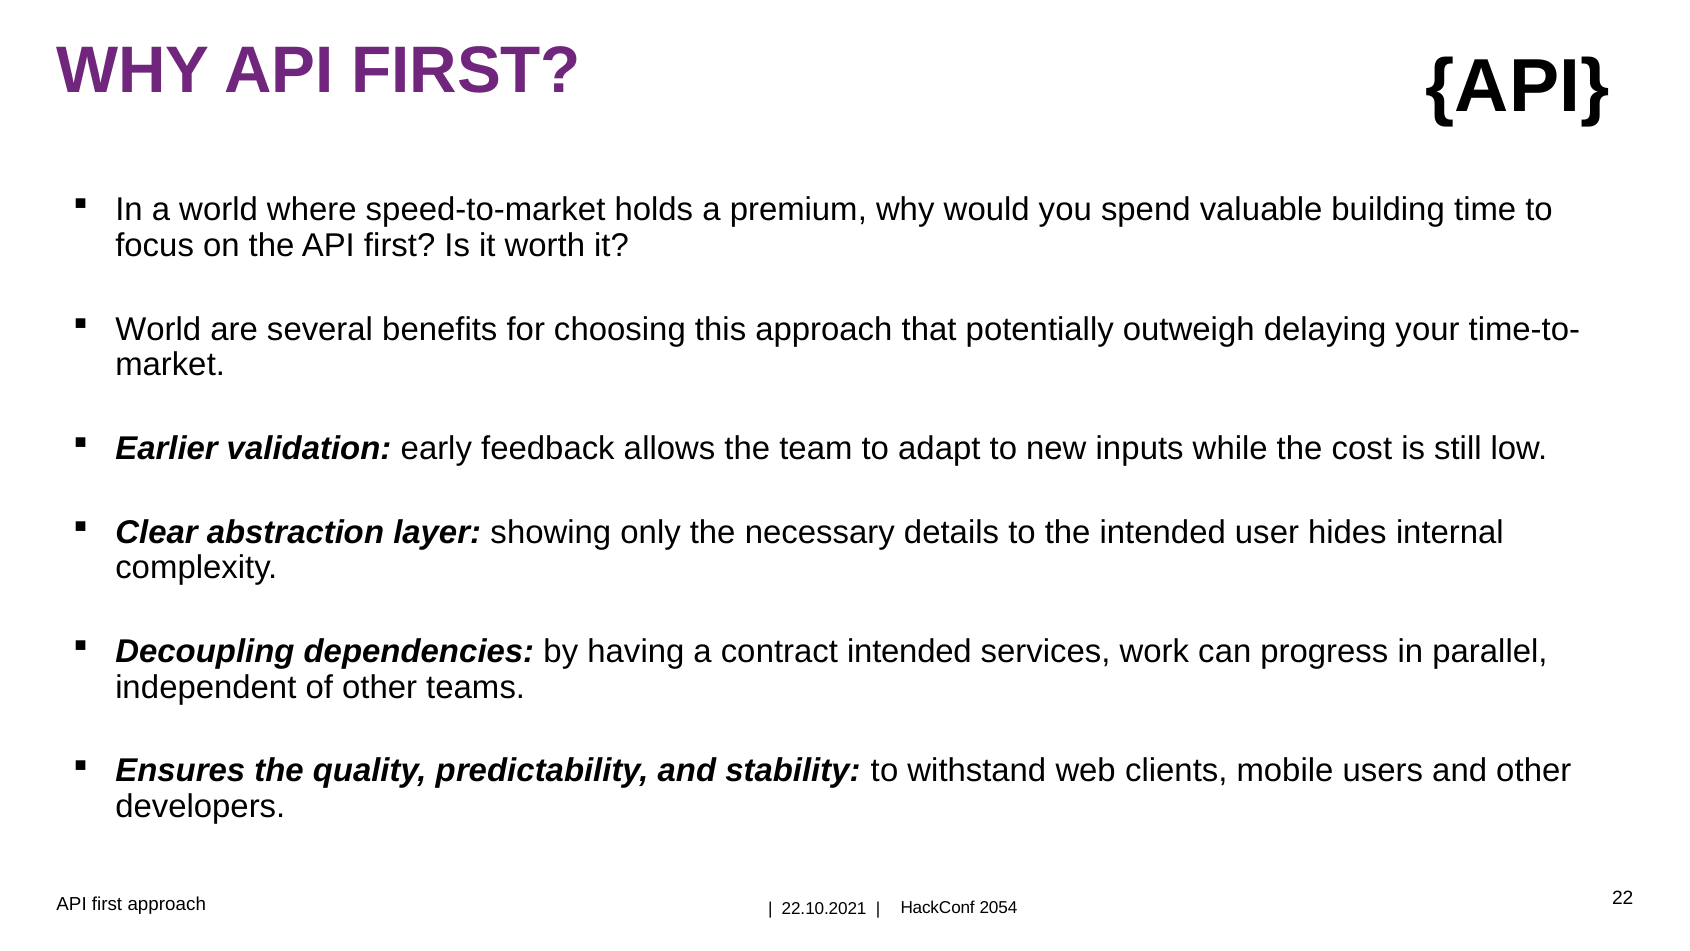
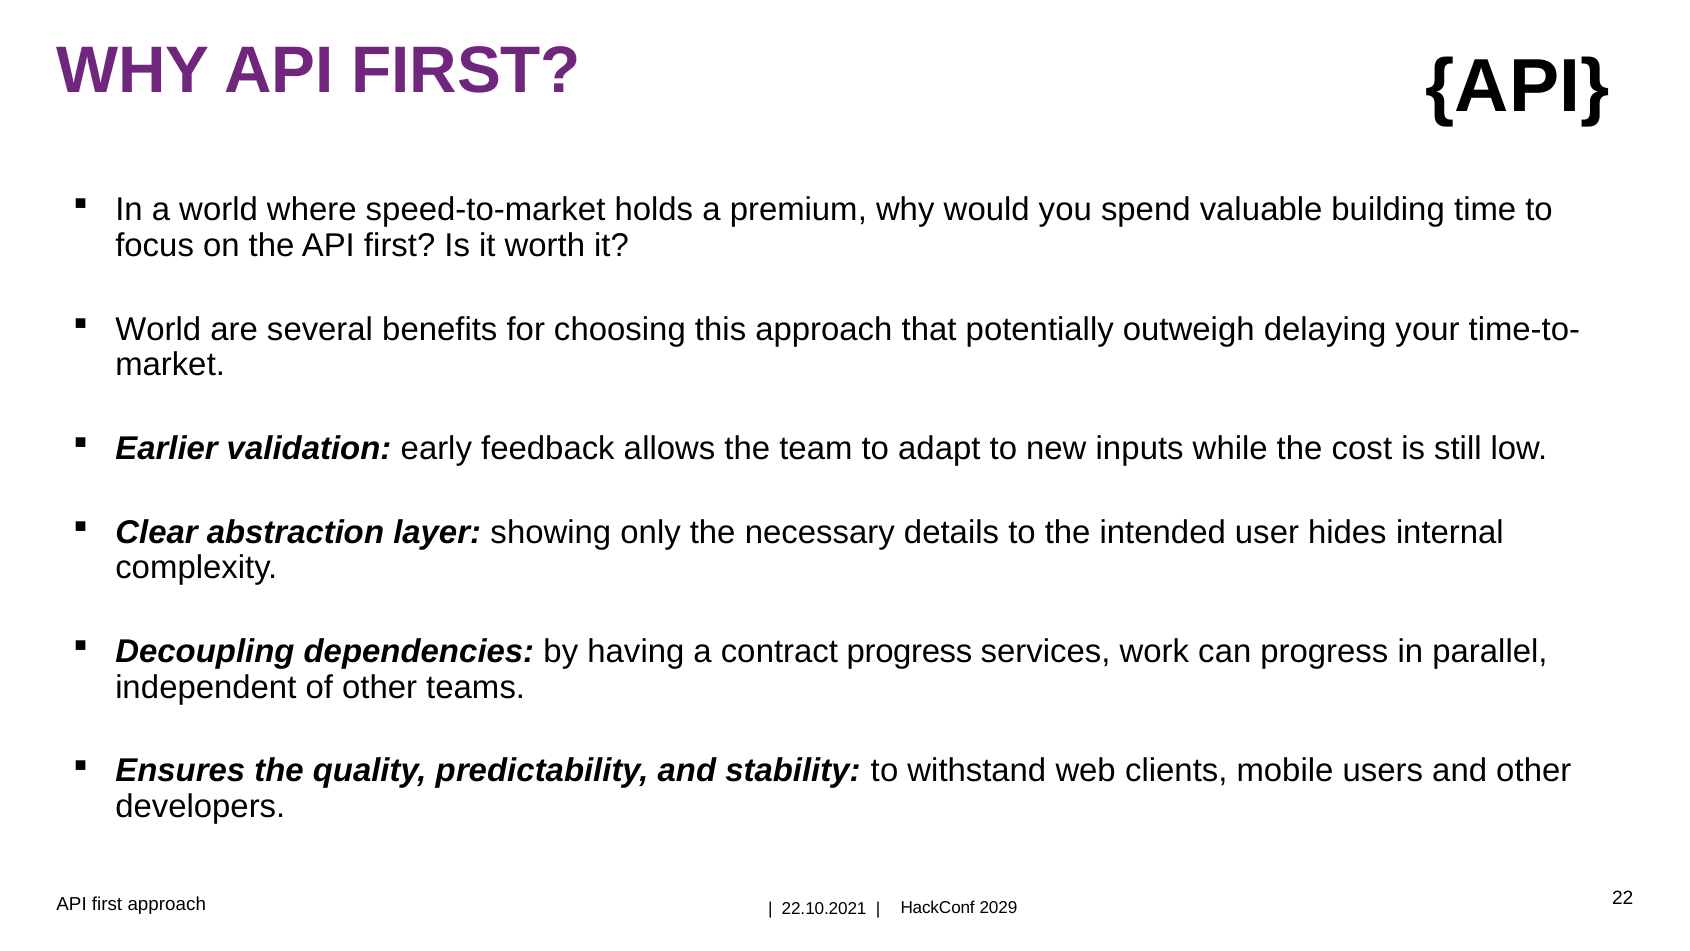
contract intended: intended -> progress
2054: 2054 -> 2029
